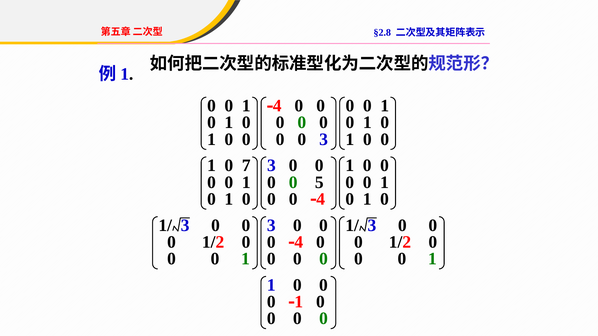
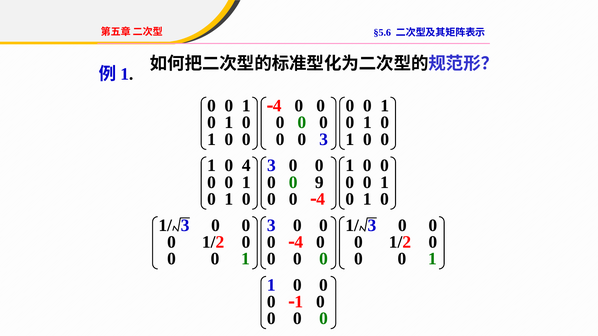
§2.8: §2.8 -> §5.6
0 7: 7 -> 4
5: 5 -> 9
